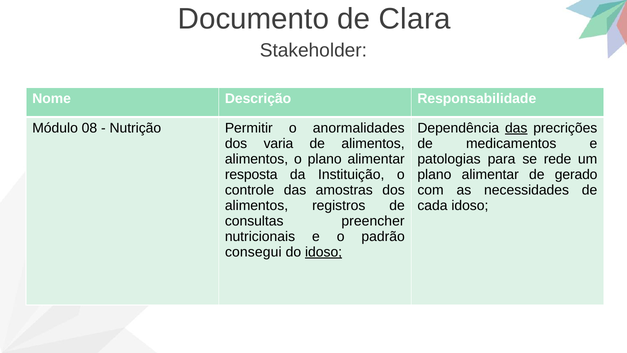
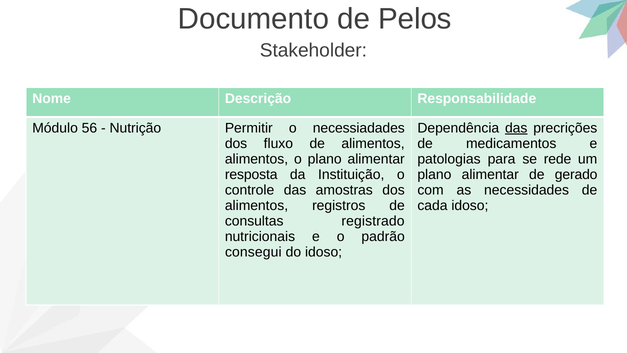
Clara: Clara -> Pelos
08: 08 -> 56
anormalidades: anormalidades -> necessiadades
varia: varia -> fluxo
preencher: preencher -> registrado
idoso at (324, 252) underline: present -> none
